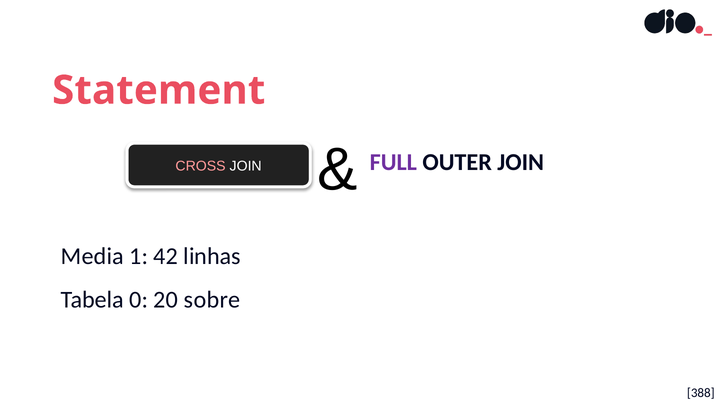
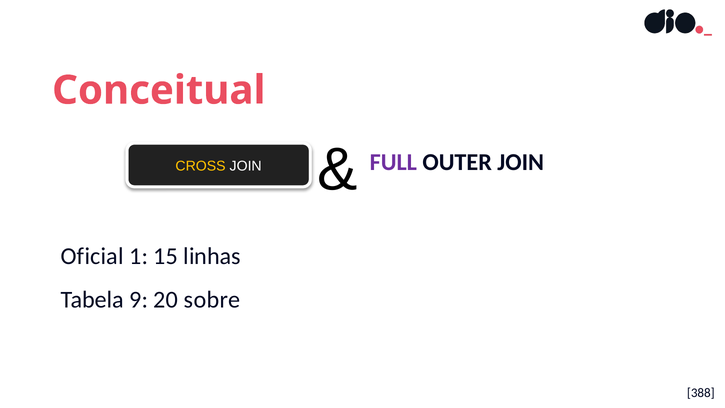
Statement: Statement -> Conceitual
CROSS colour: pink -> yellow
Media: Media -> Oficial
42: 42 -> 15
0: 0 -> 9
